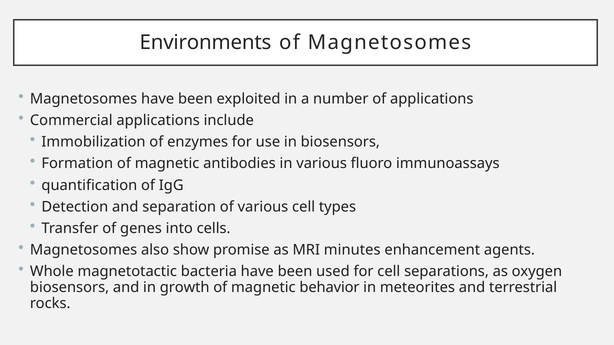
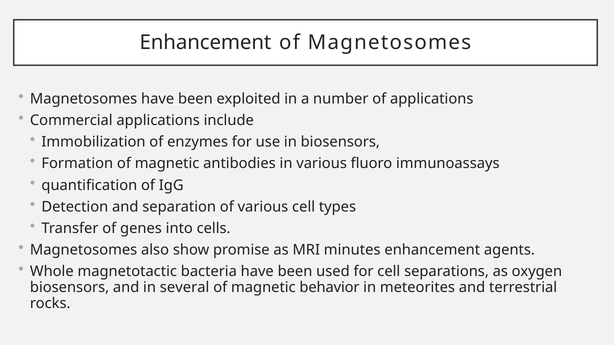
Environments at (205, 42): Environments -> Enhancement
growth: growth -> several
